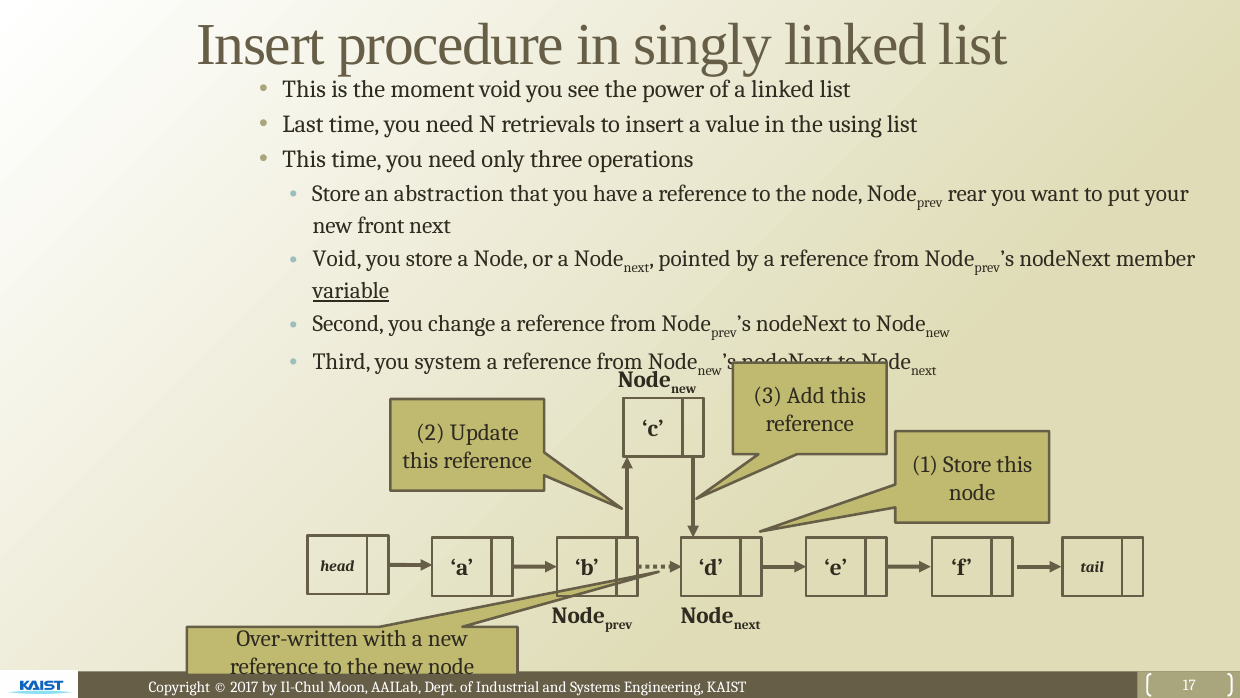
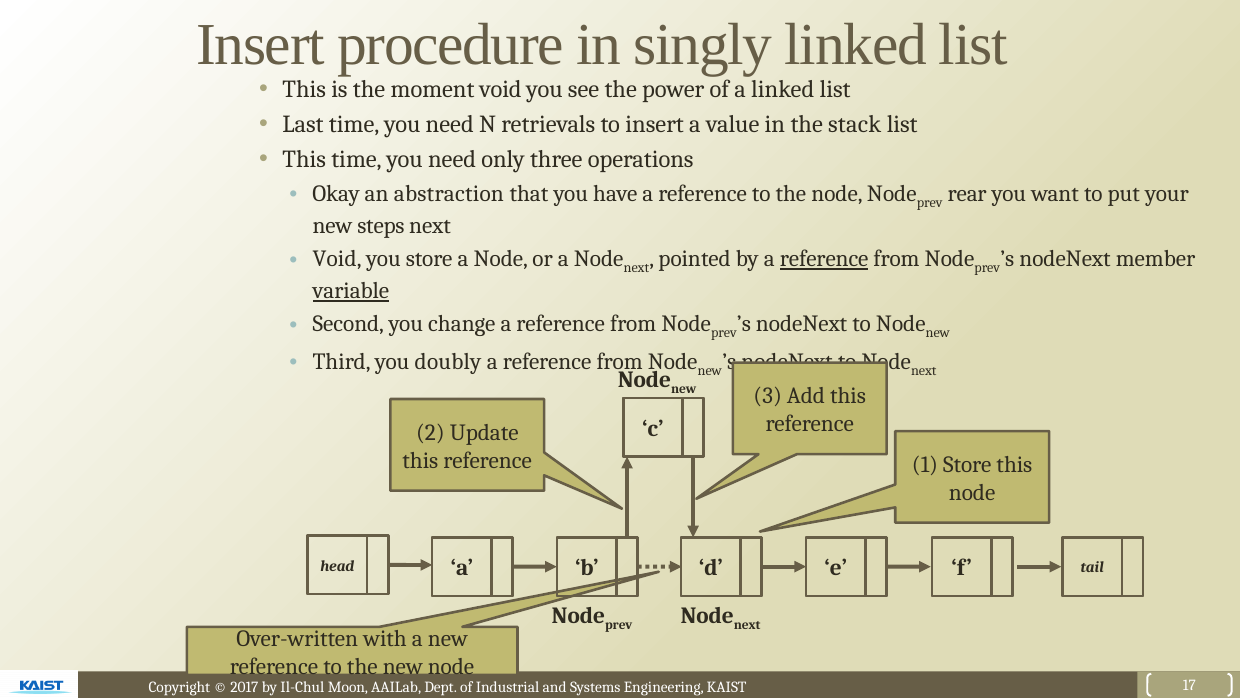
using: using -> stack
Store at (336, 193): Store -> Okay
front: front -> steps
reference at (824, 259) underline: none -> present
system: system -> doubly
